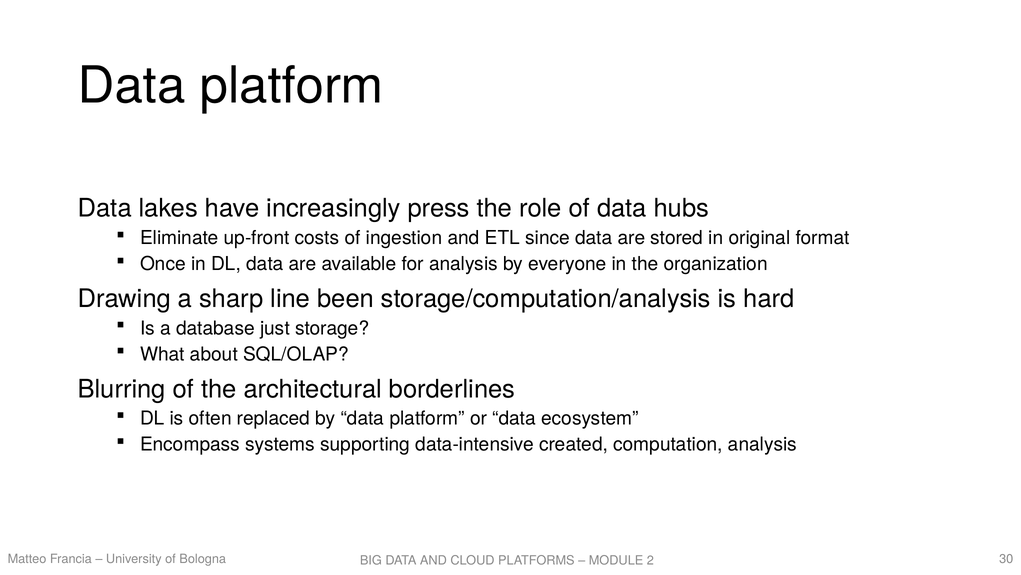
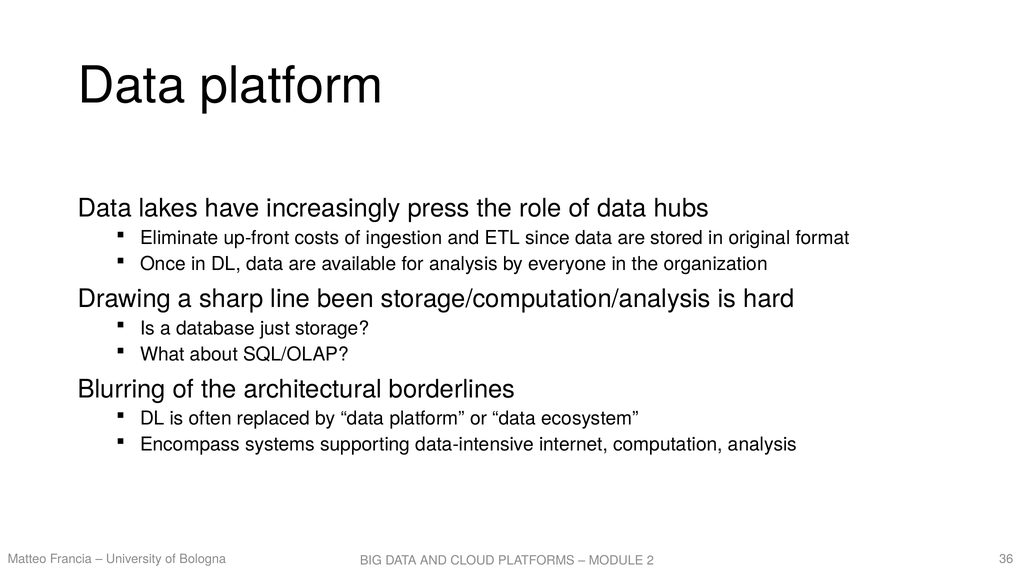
created: created -> internet
30: 30 -> 36
